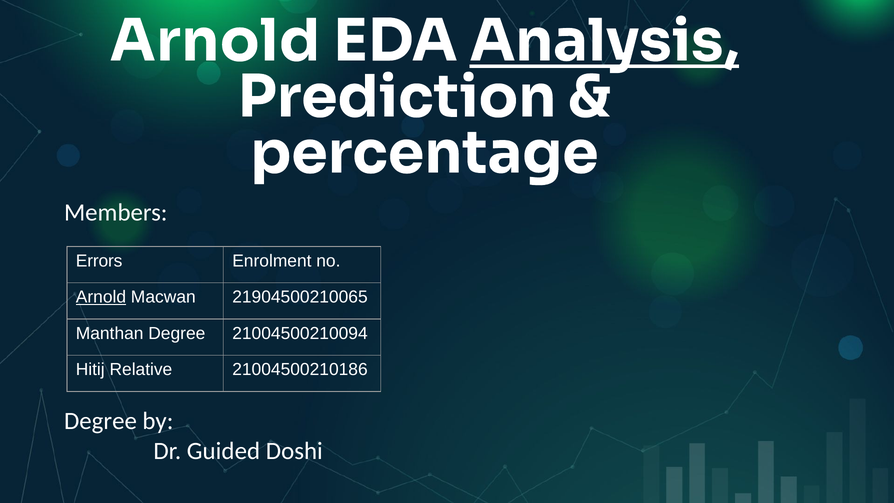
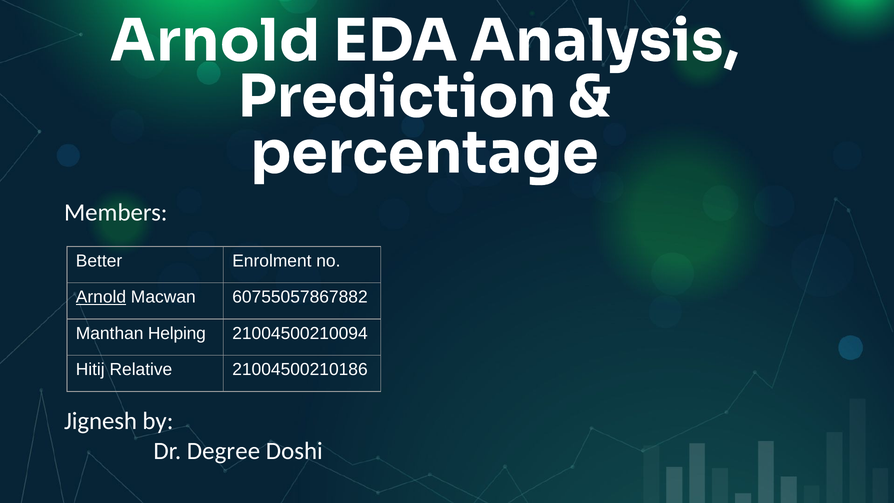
Analysis underline: present -> none
Errors: Errors -> Better
21904500210065: 21904500210065 -> 60755057867882
Manthan Degree: Degree -> Helping
Degree at (100, 421): Degree -> Jignesh
Guided: Guided -> Degree
